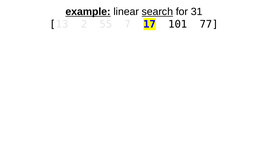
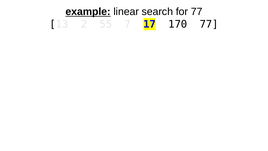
search underline: present -> none
for 31: 31 -> 77
101: 101 -> 170
